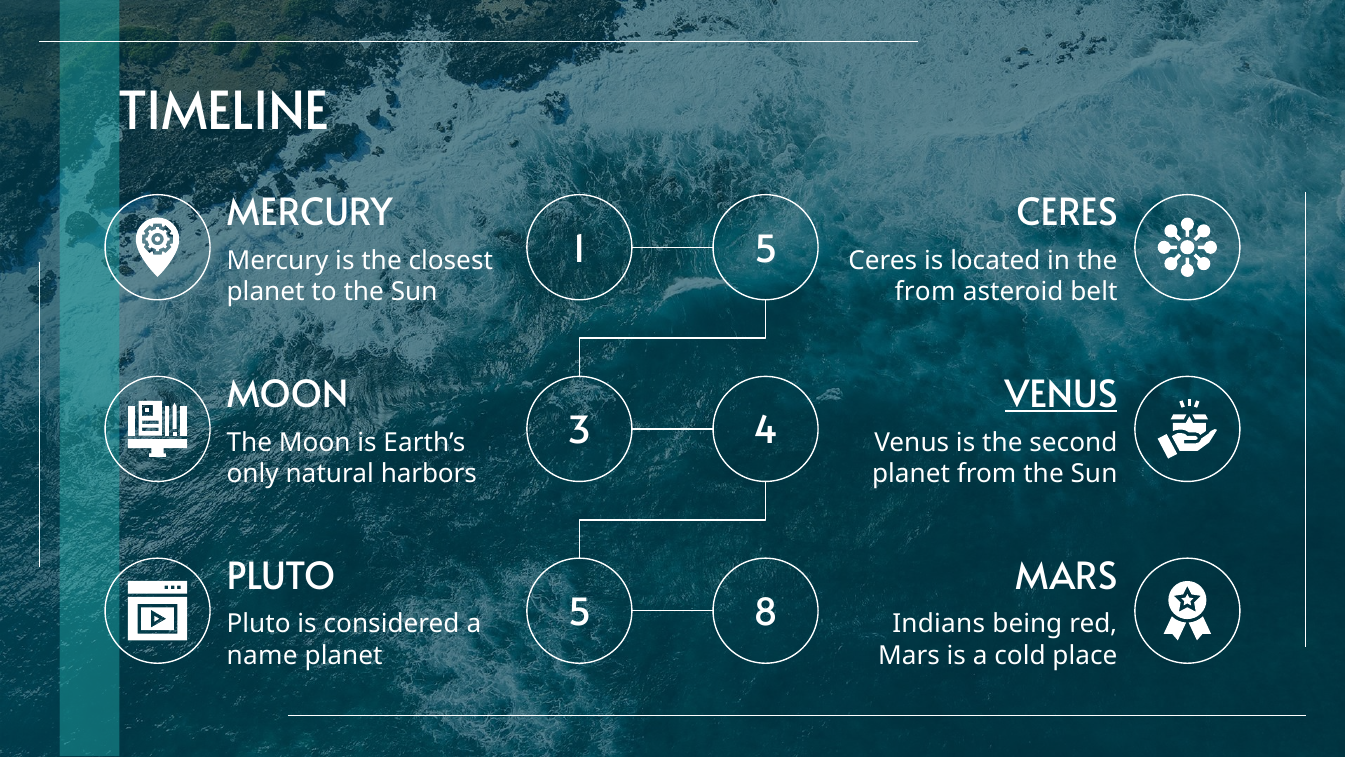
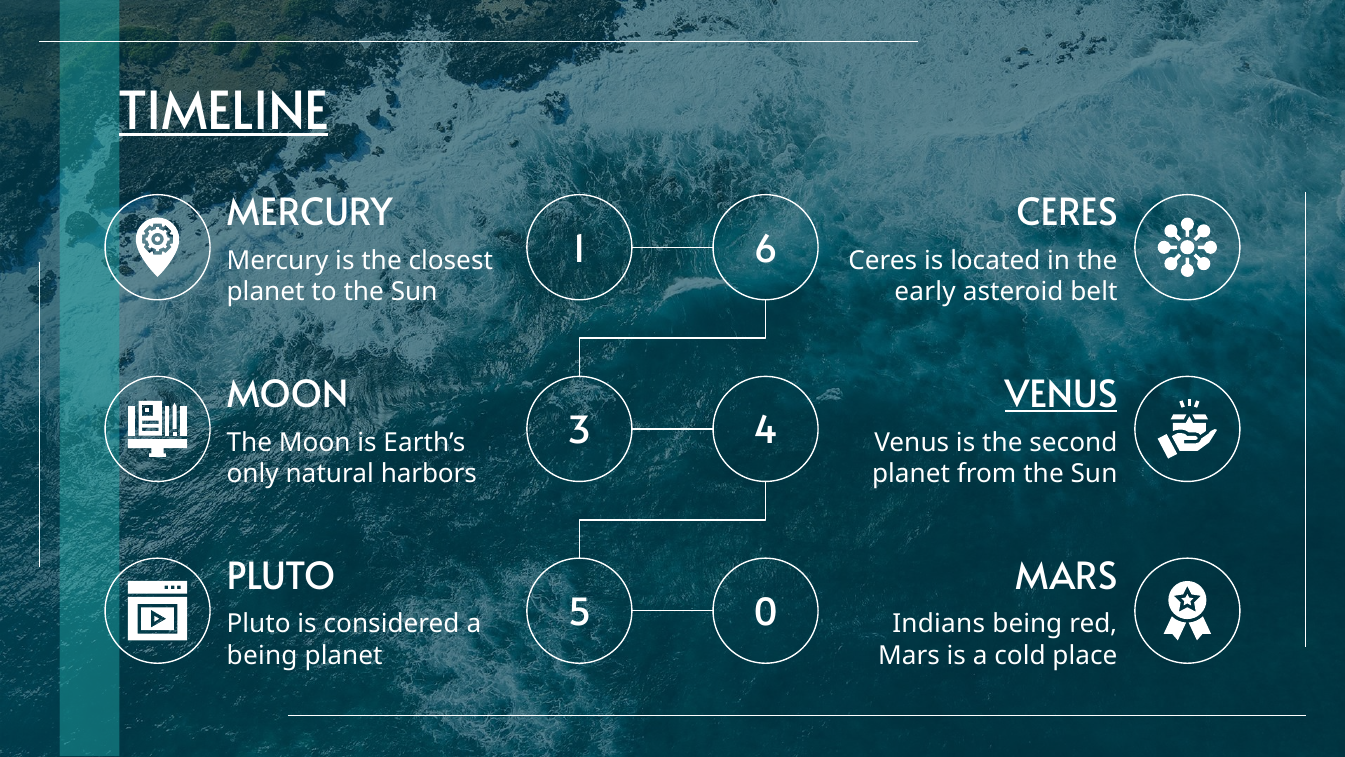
TIMELINE underline: none -> present
1 5: 5 -> 6
from at (925, 292): from -> early
8: 8 -> 0
name at (262, 655): name -> being
